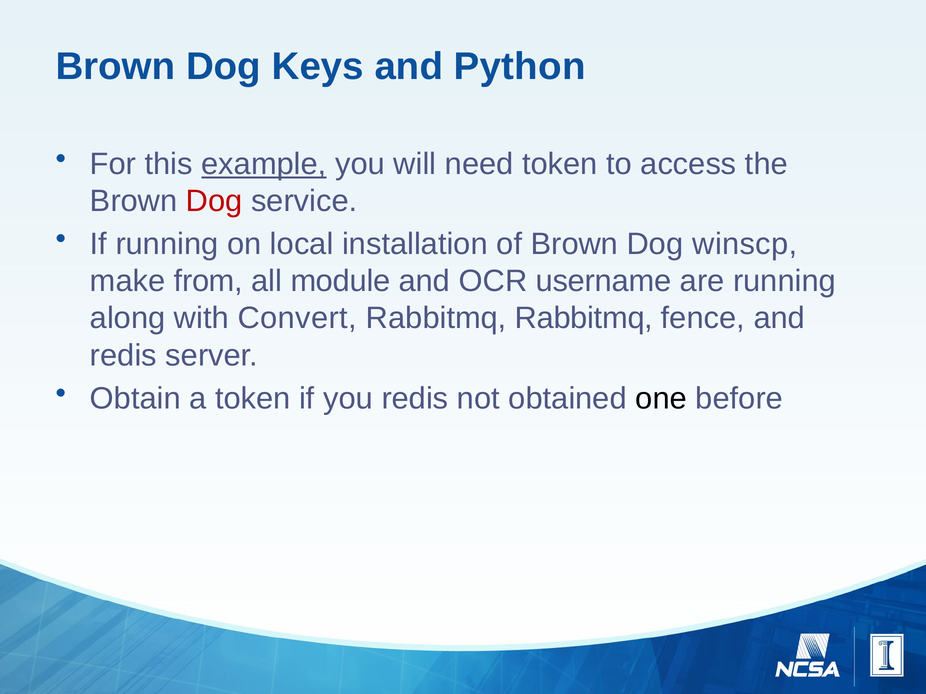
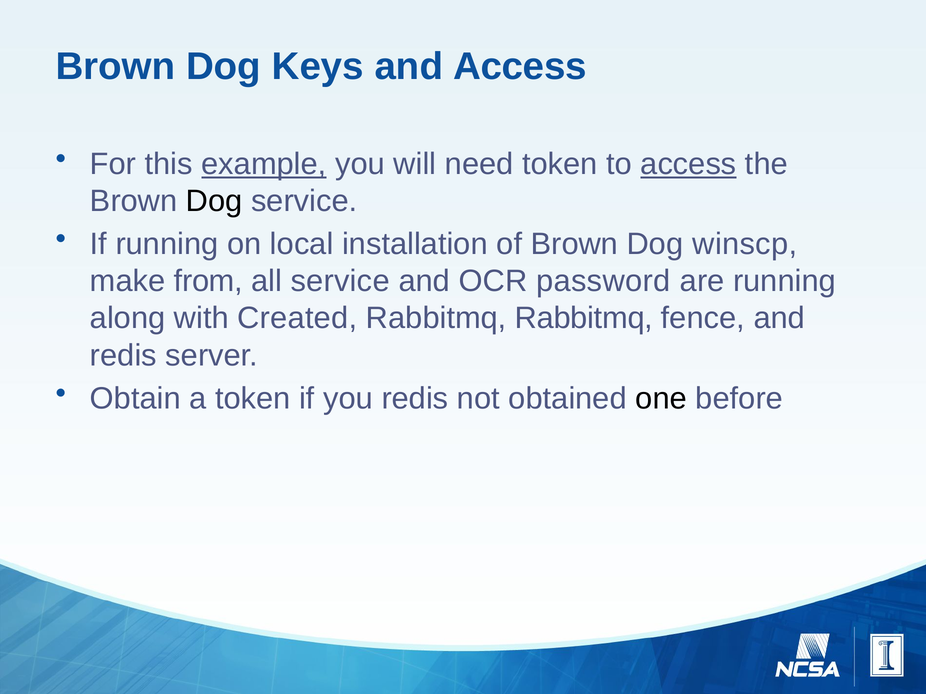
and Python: Python -> Access
access at (688, 164) underline: none -> present
Dog at (214, 201) colour: red -> black
all module: module -> service
username: username -> password
Convert: Convert -> Created
